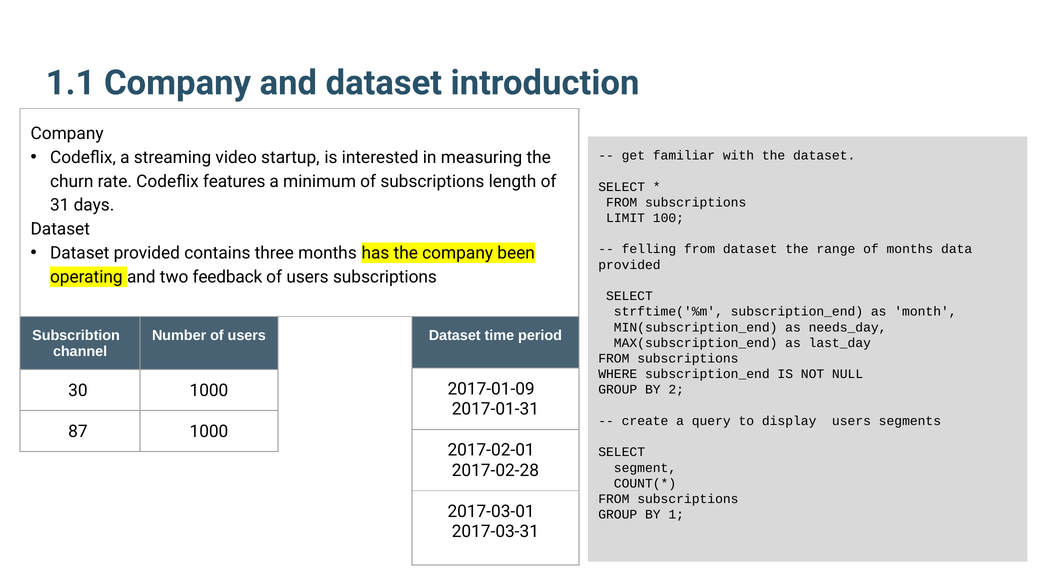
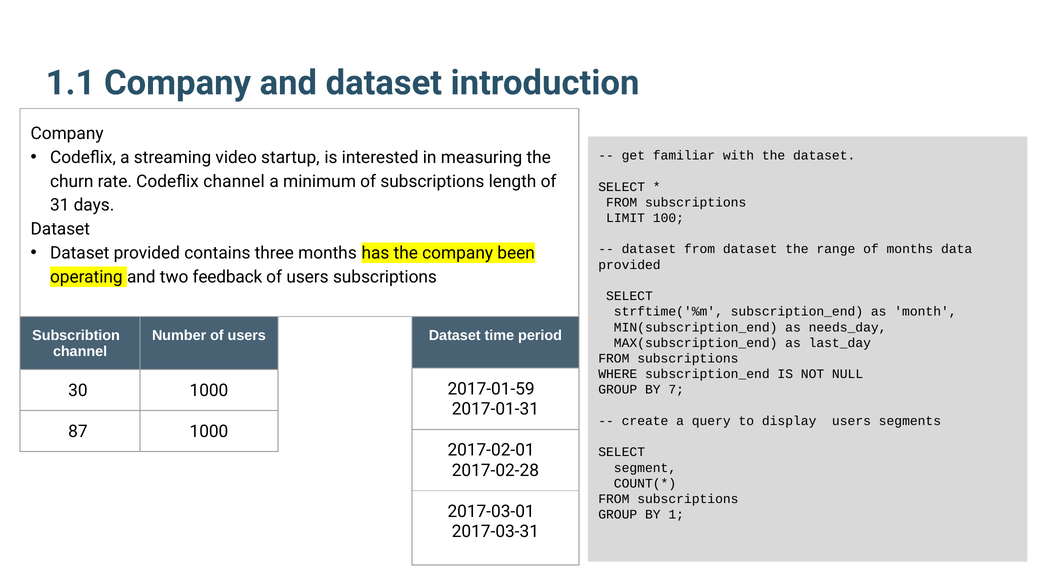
Codeflix features: features -> channel
felling at (649, 249): felling -> dataset
2017-01-09: 2017-01-09 -> 2017-01-59
2: 2 -> 7
